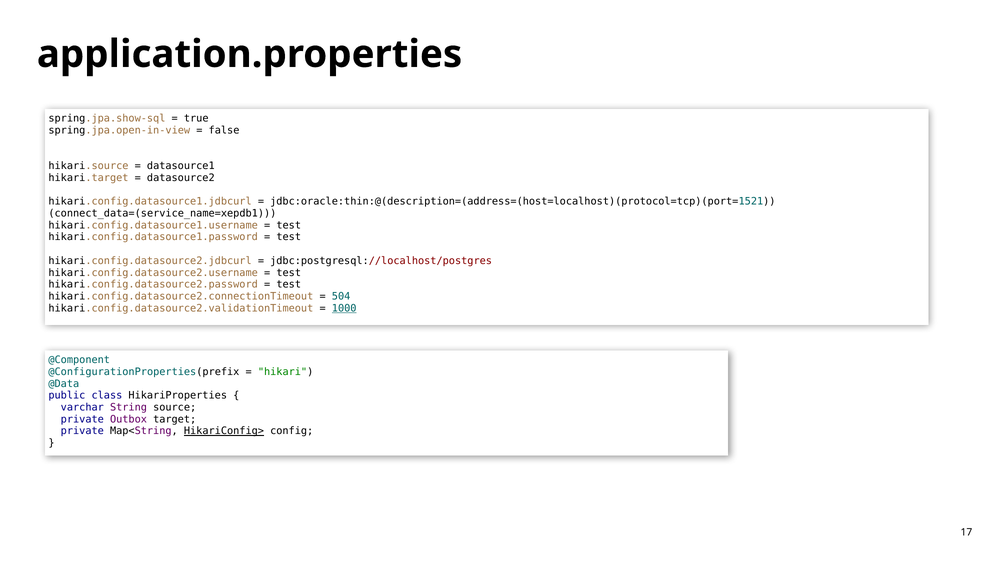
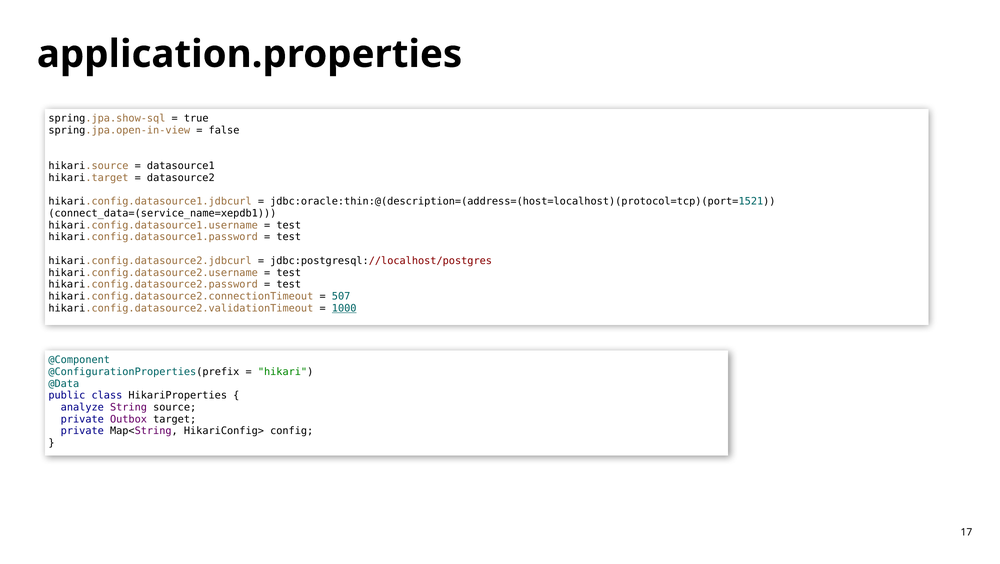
504: 504 -> 507
varchar: varchar -> analyze
HikariConfig> underline: present -> none
